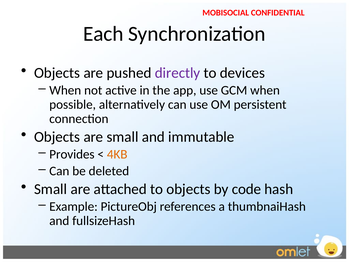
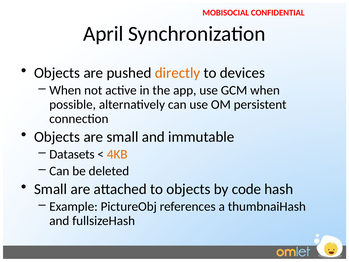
Each: Each -> April
directly colour: purple -> orange
Provides: Provides -> Datasets
